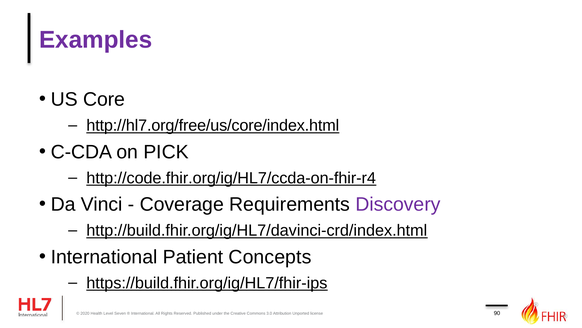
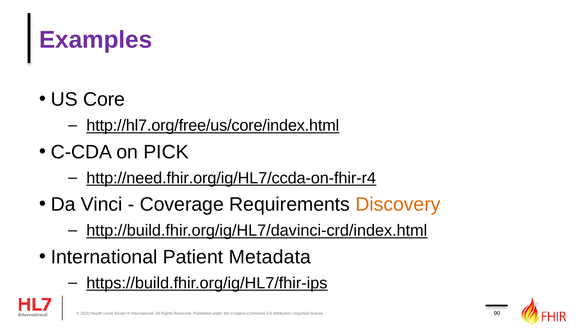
http://code.fhir.org/ig/HL7/ccda-on-fhir-r4: http://code.fhir.org/ig/HL7/ccda-on-fhir-r4 -> http://need.fhir.org/ig/HL7/ccda-on-fhir-r4
Discovery colour: purple -> orange
Concepts: Concepts -> Metadata
